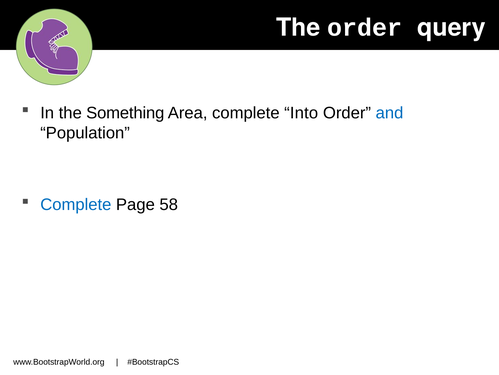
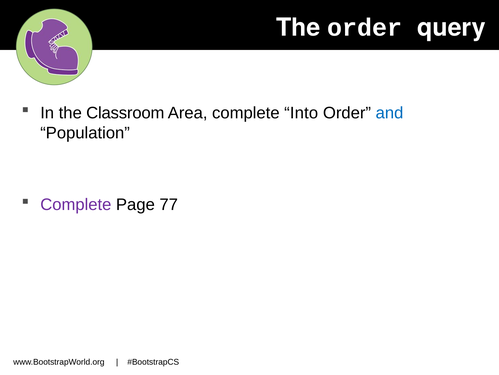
Something: Something -> Classroom
Complete at (76, 204) colour: blue -> purple
58: 58 -> 77
